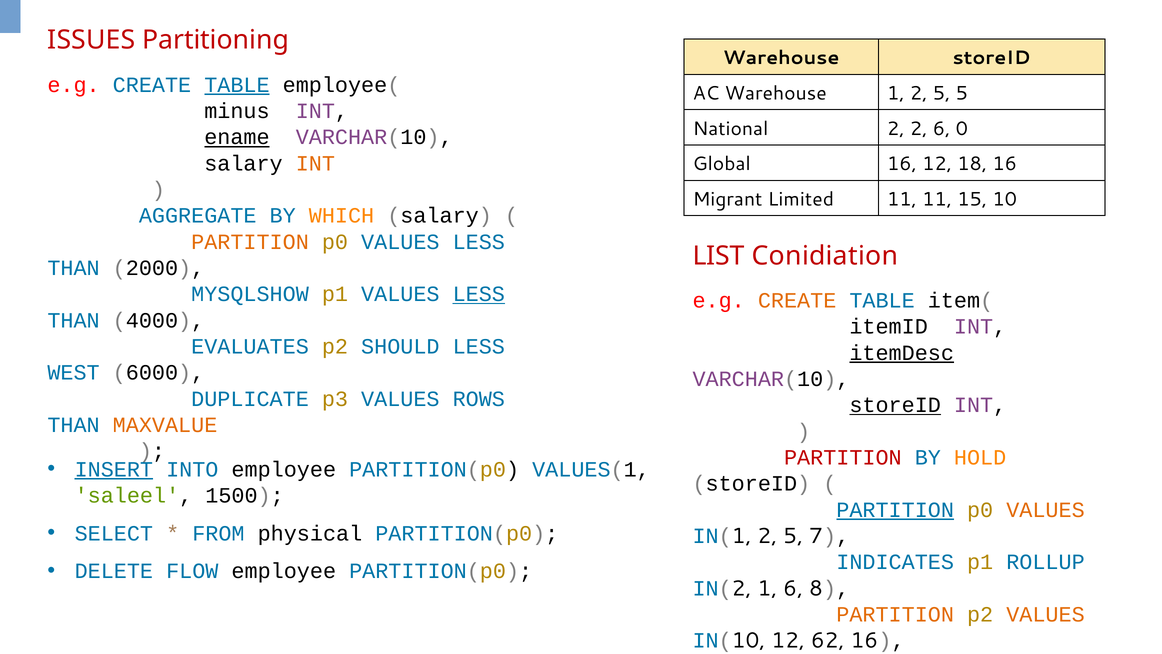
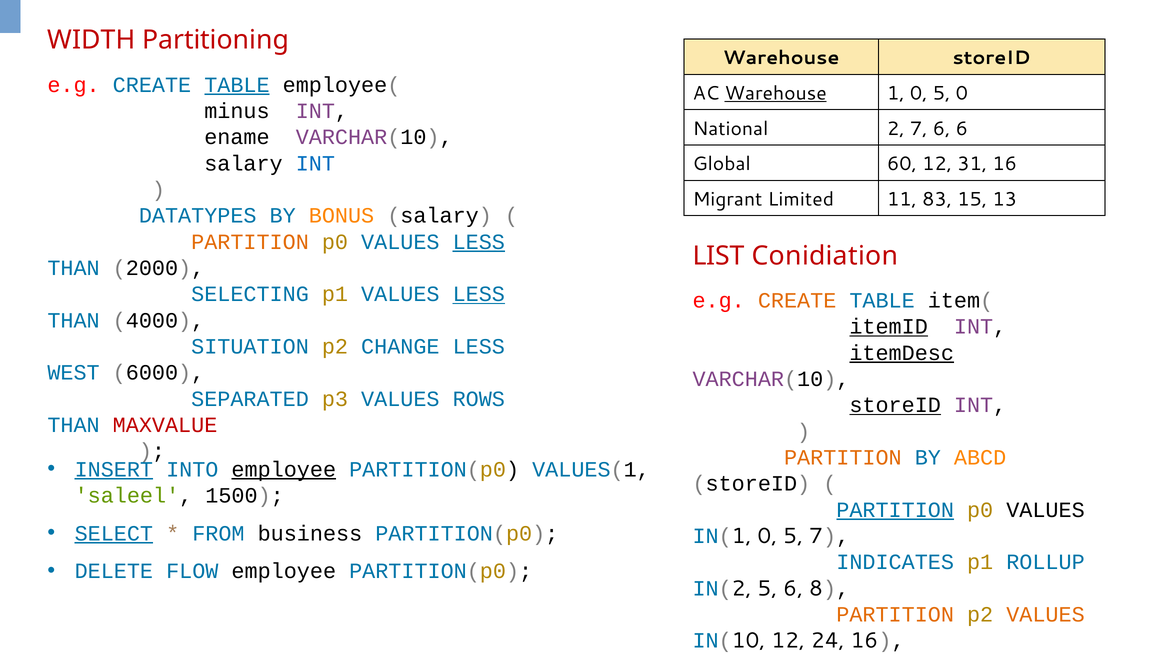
ISSUES: ISSUES -> WIDTH
Warehouse at (776, 93) underline: none -> present
1 2: 2 -> 0
5 5: 5 -> 0
2 2: 2 -> 7
6 0: 0 -> 6
ename underline: present -> none
INT at (315, 163) colour: orange -> blue
Global 16: 16 -> 60
18: 18 -> 31
11 11: 11 -> 83
15 10: 10 -> 13
AGGREGATE: AGGREGATE -> DATATYPES
WHICH: WHICH -> BONUS
LESS at (479, 242) underline: none -> present
MYSQLSHOW: MYSQLSHOW -> SELECTING
itemID underline: none -> present
EVALUATES: EVALUATES -> SITUATION
SHOULD: SHOULD -> CHANGE
DUPLICATE: DUPLICATE -> SEPARATED
MAXVALUE colour: orange -> red
PARTITION at (843, 457) colour: red -> orange
HOLD: HOLD -> ABCD
employee at (284, 469) underline: none -> present
VALUES at (1045, 510) colour: orange -> black
SELECT underline: none -> present
physical: physical -> business
IN(1 2: 2 -> 0
IN(2 1: 1 -> 5
62: 62 -> 24
